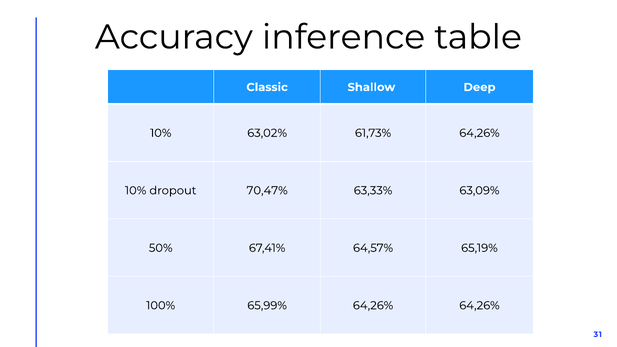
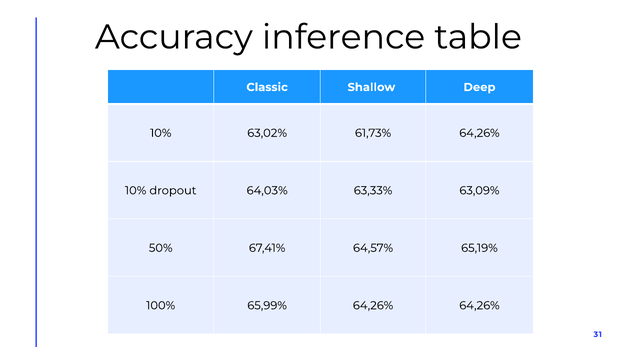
70,47%: 70,47% -> 64,03%
